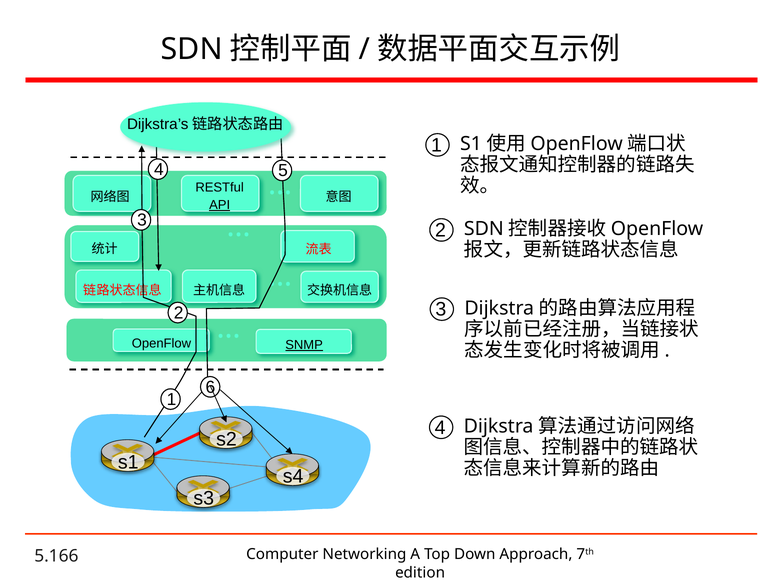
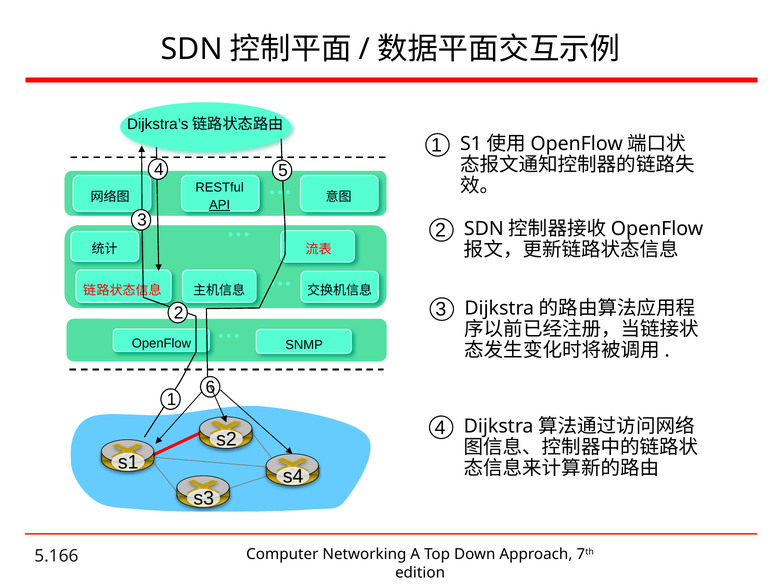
SNMP underline: present -> none
